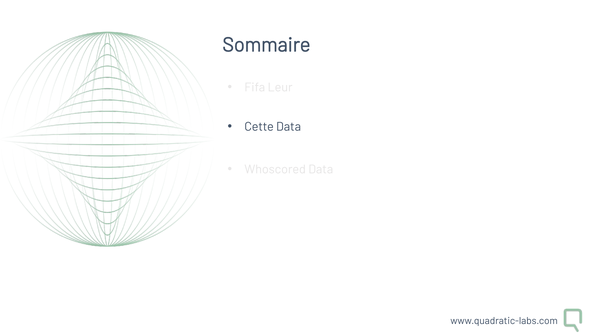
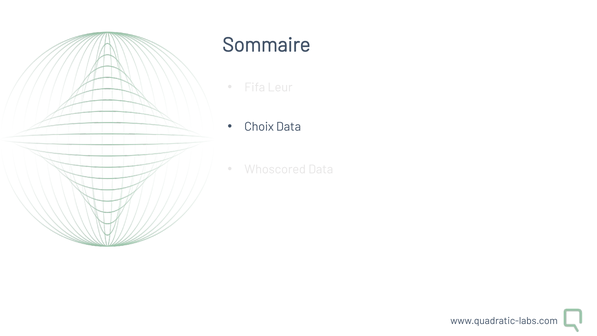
Cette: Cette -> Choix
